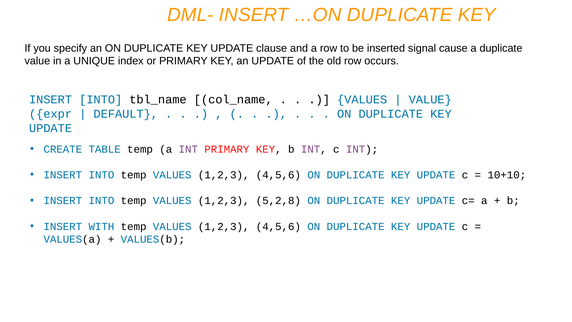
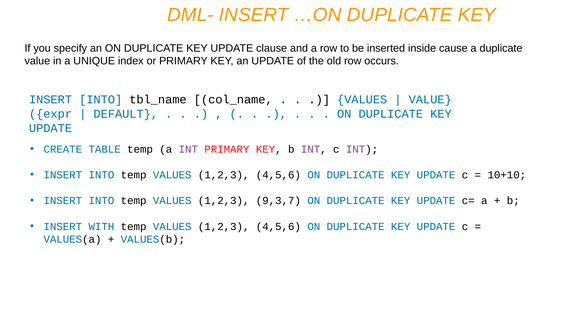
signal: signal -> inside
5,2,8: 5,2,8 -> 9,3,7
